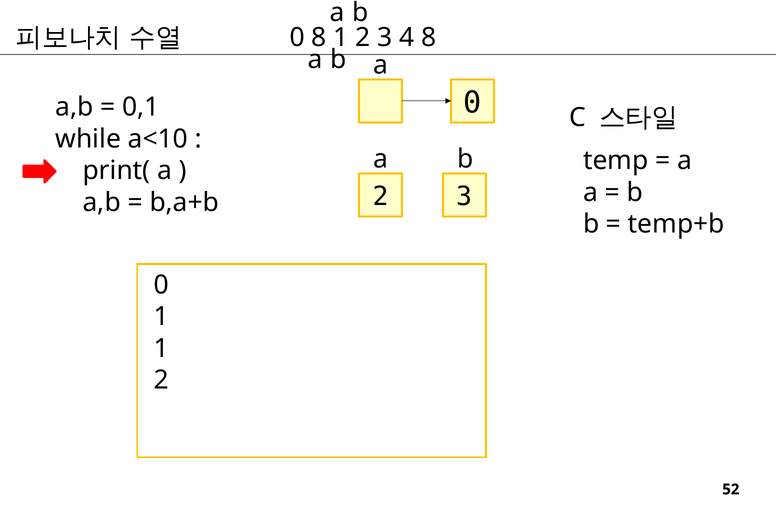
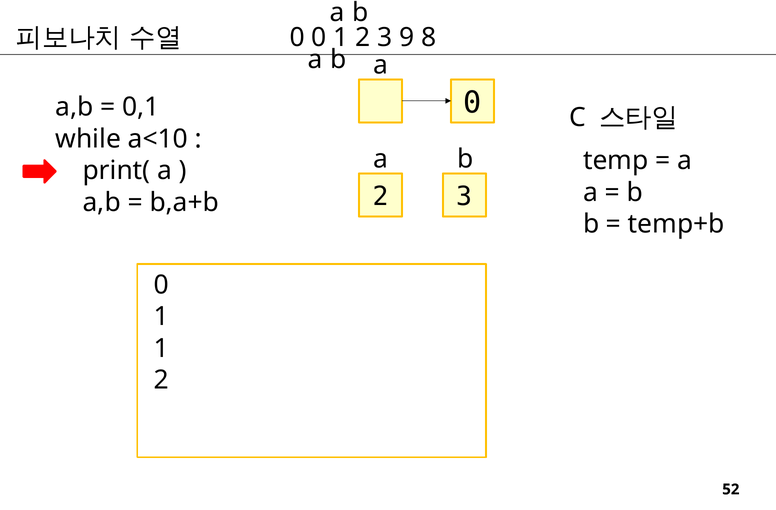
0 8: 8 -> 0
4: 4 -> 9
